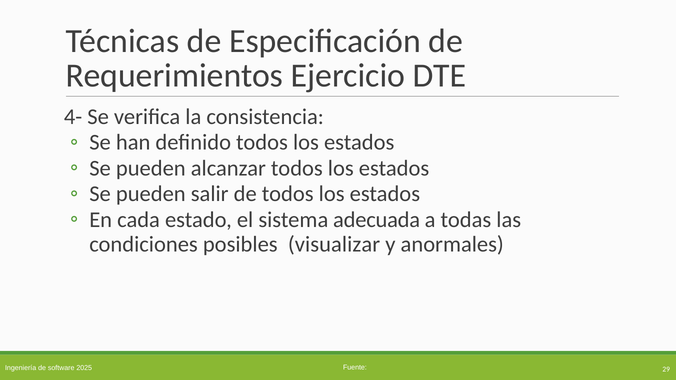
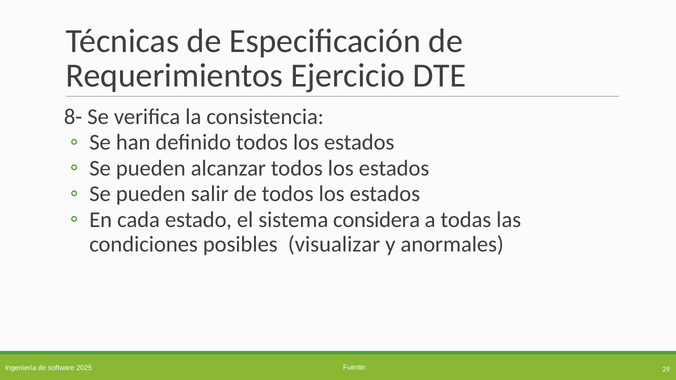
4-: 4- -> 8-
adecuada: adecuada -> considera
